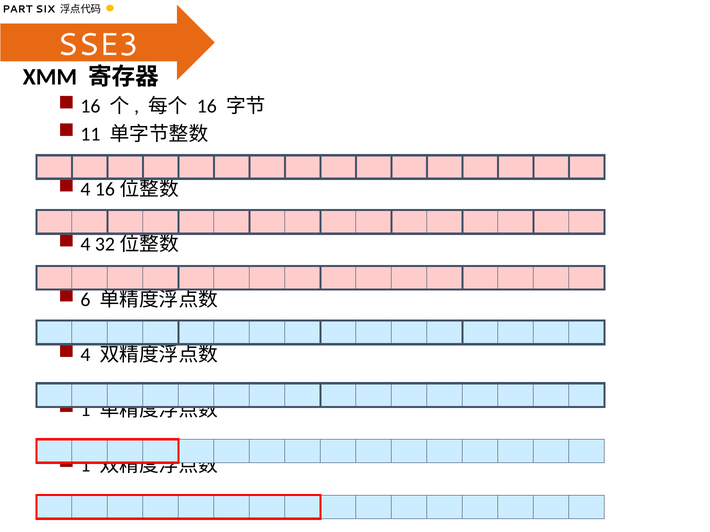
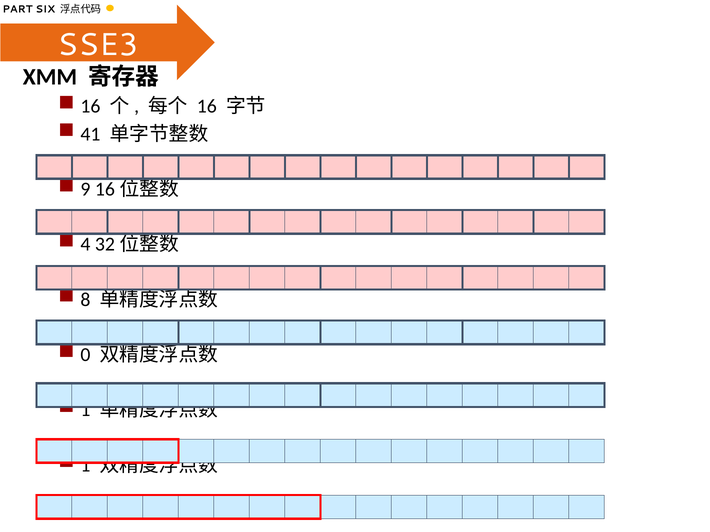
11: 11 -> 41
4 at (85, 189): 4 -> 9
6: 6 -> 8
4 at (85, 355): 4 -> 0
